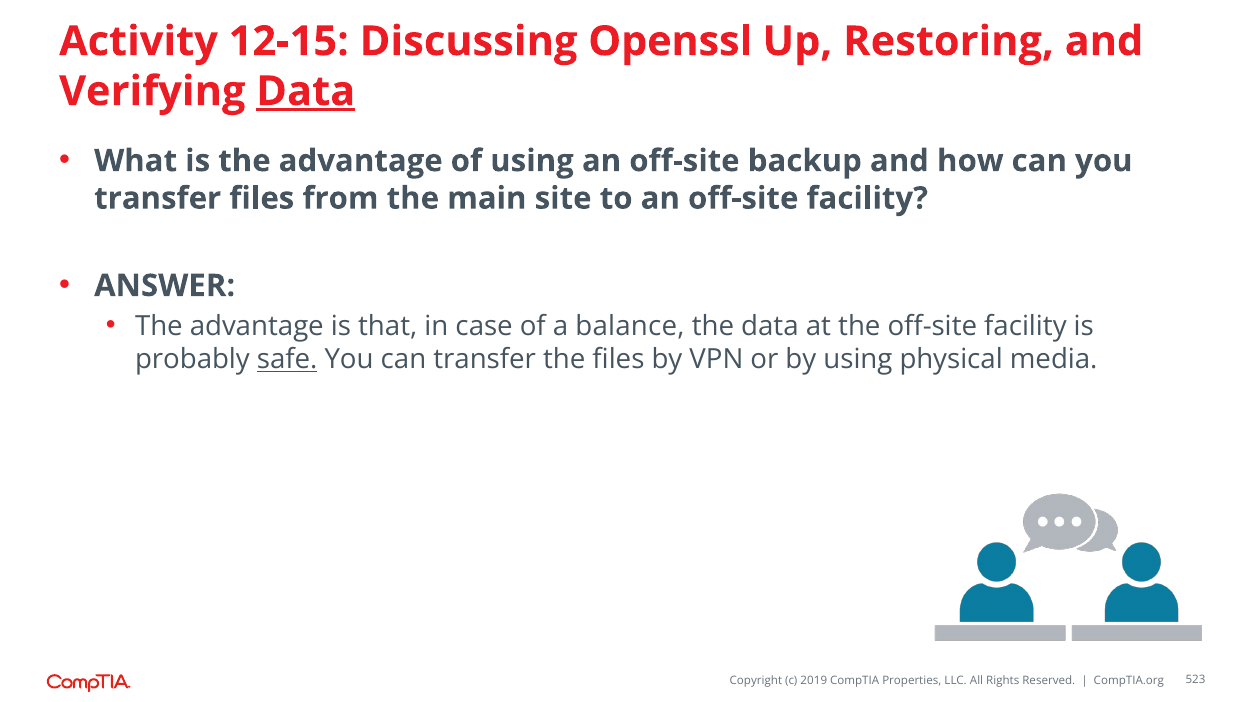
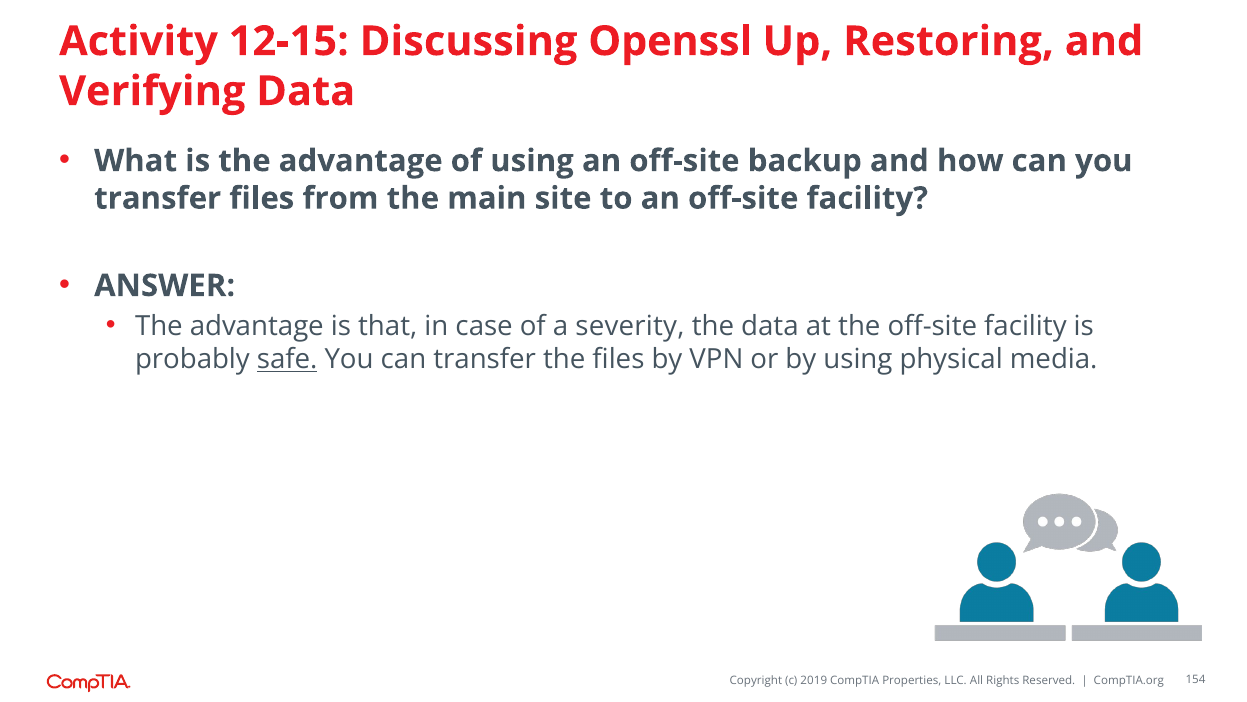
Data at (306, 91) underline: present -> none
balance: balance -> severity
523: 523 -> 154
